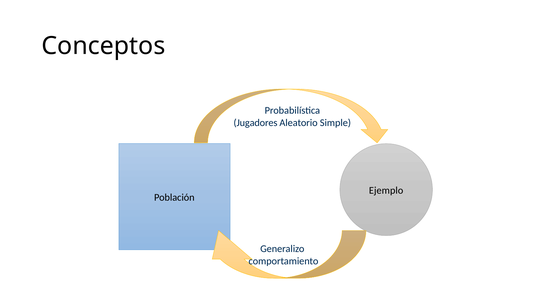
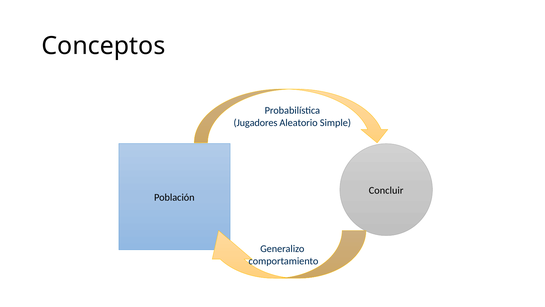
Ejemplo: Ejemplo -> Concluir
